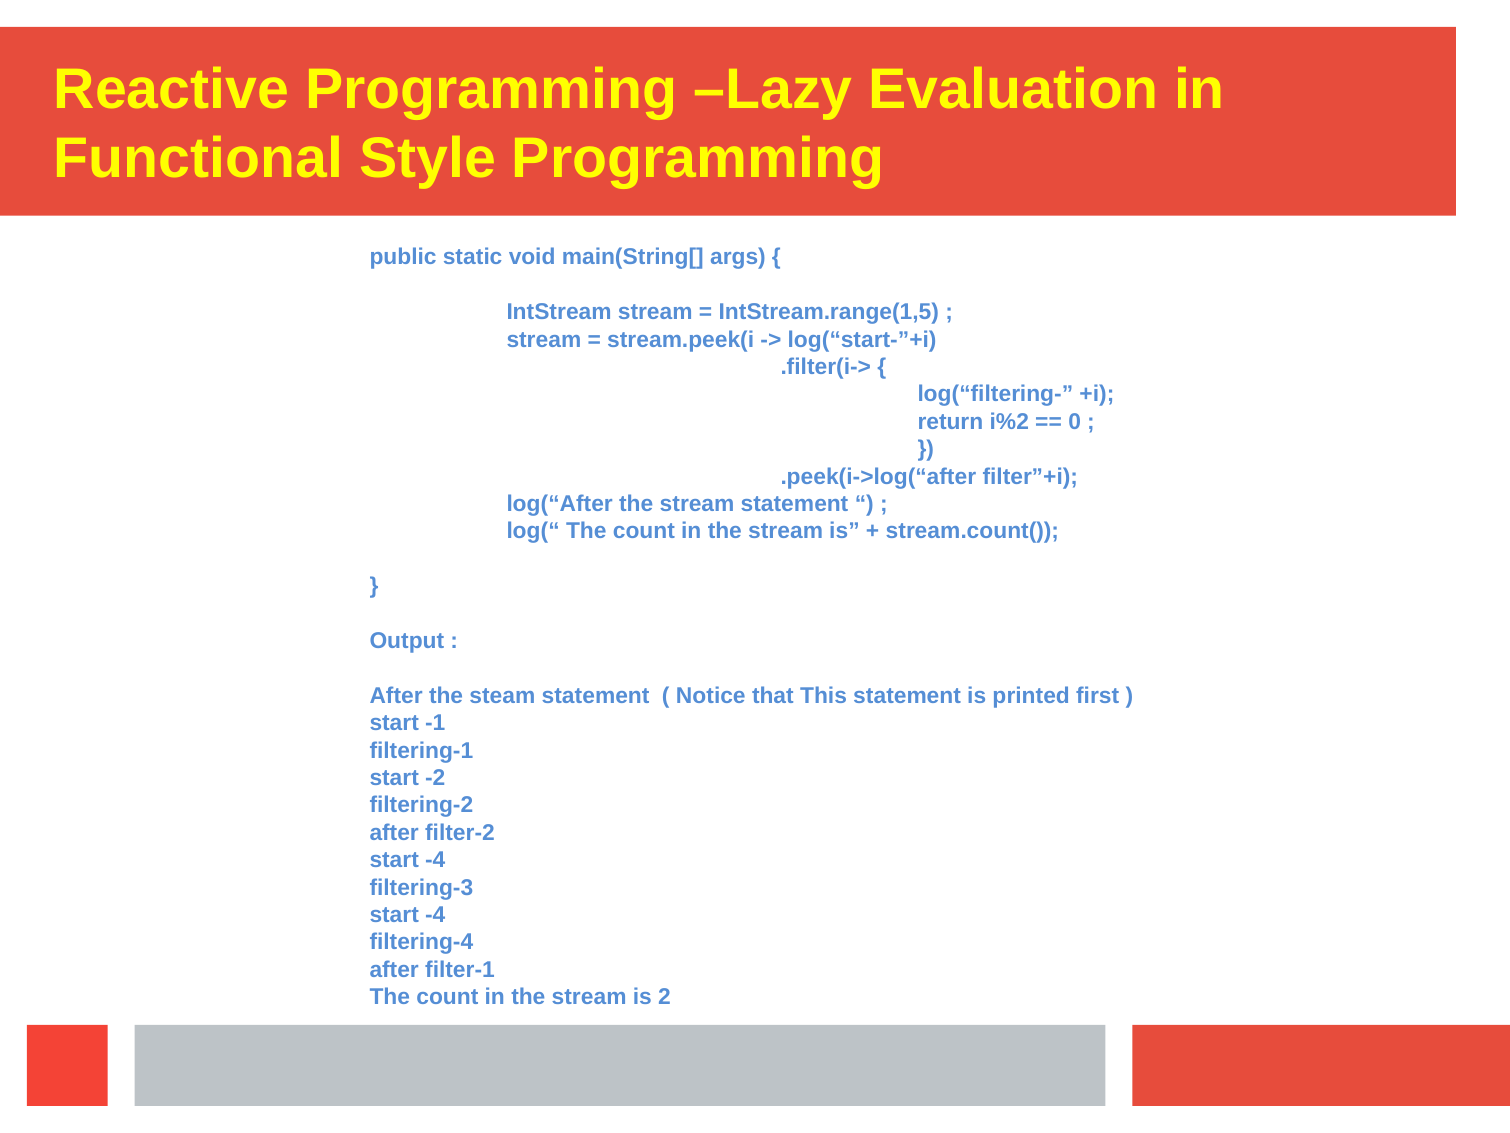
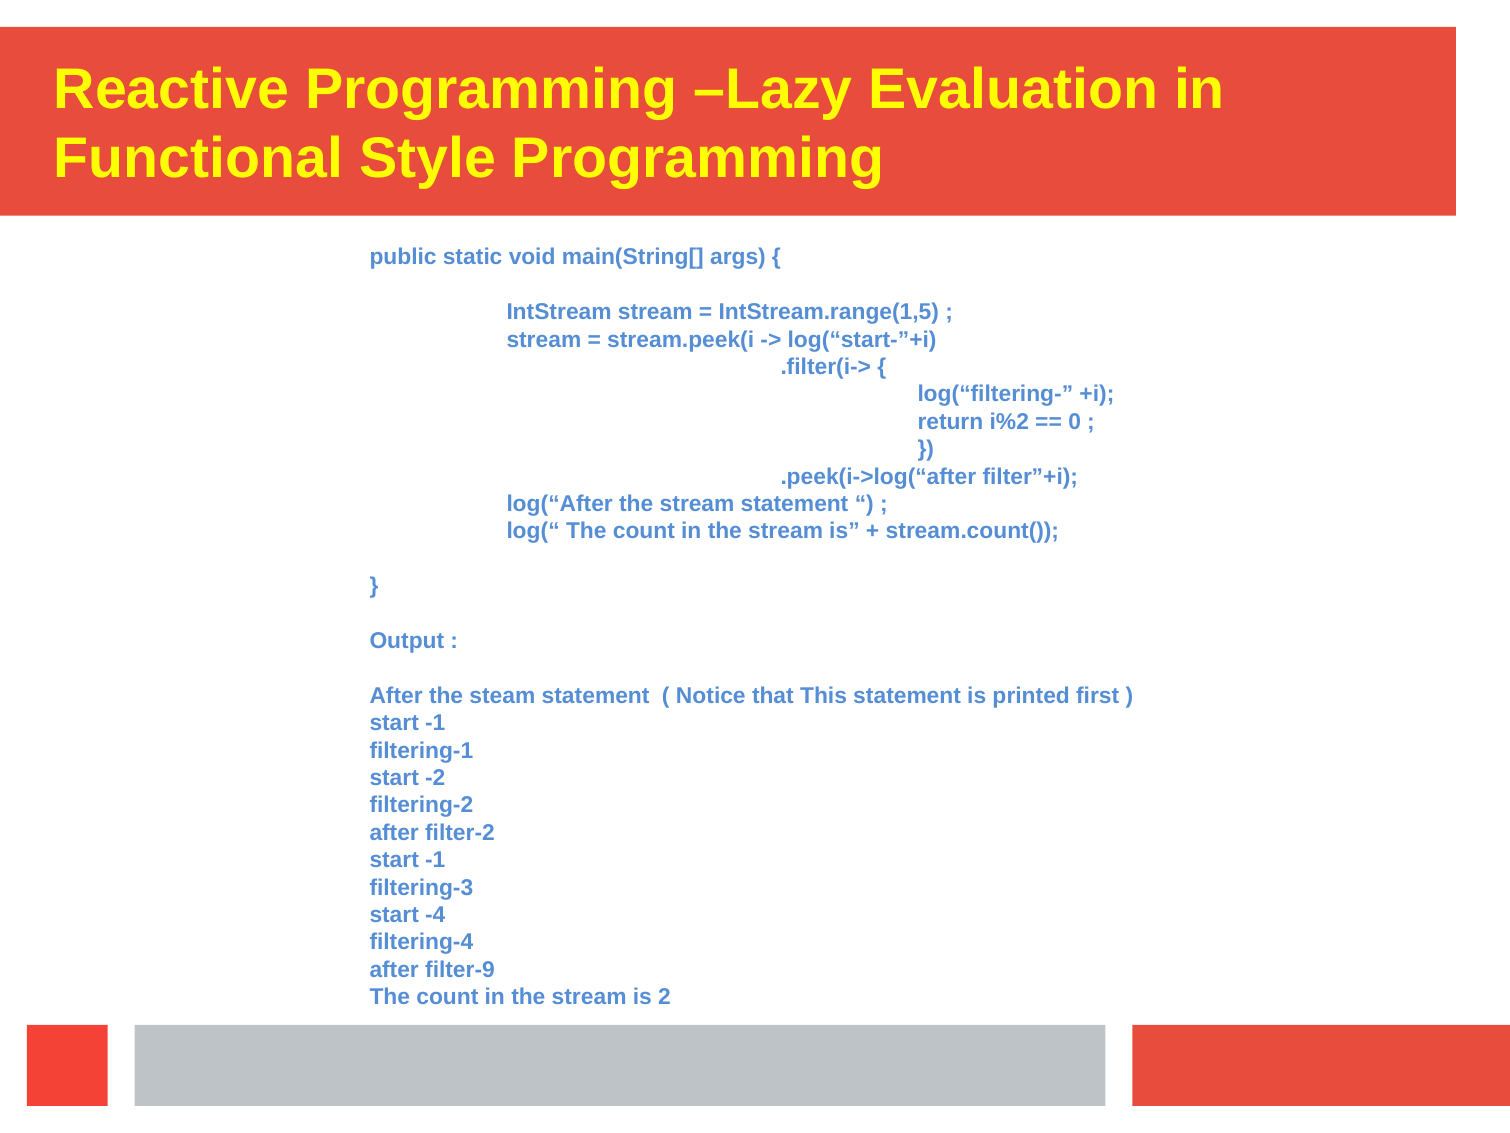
-4 at (435, 860): -4 -> -1
filter-1: filter-1 -> filter-9
